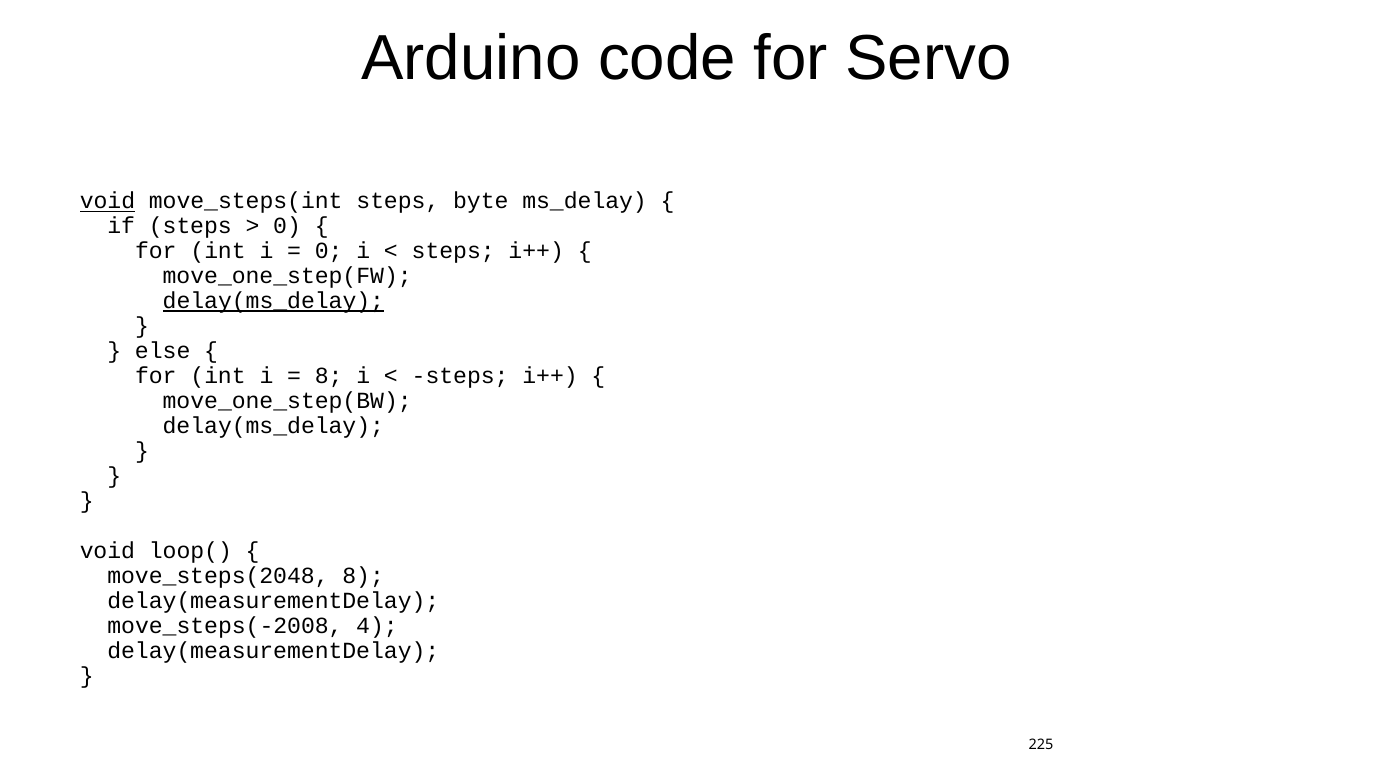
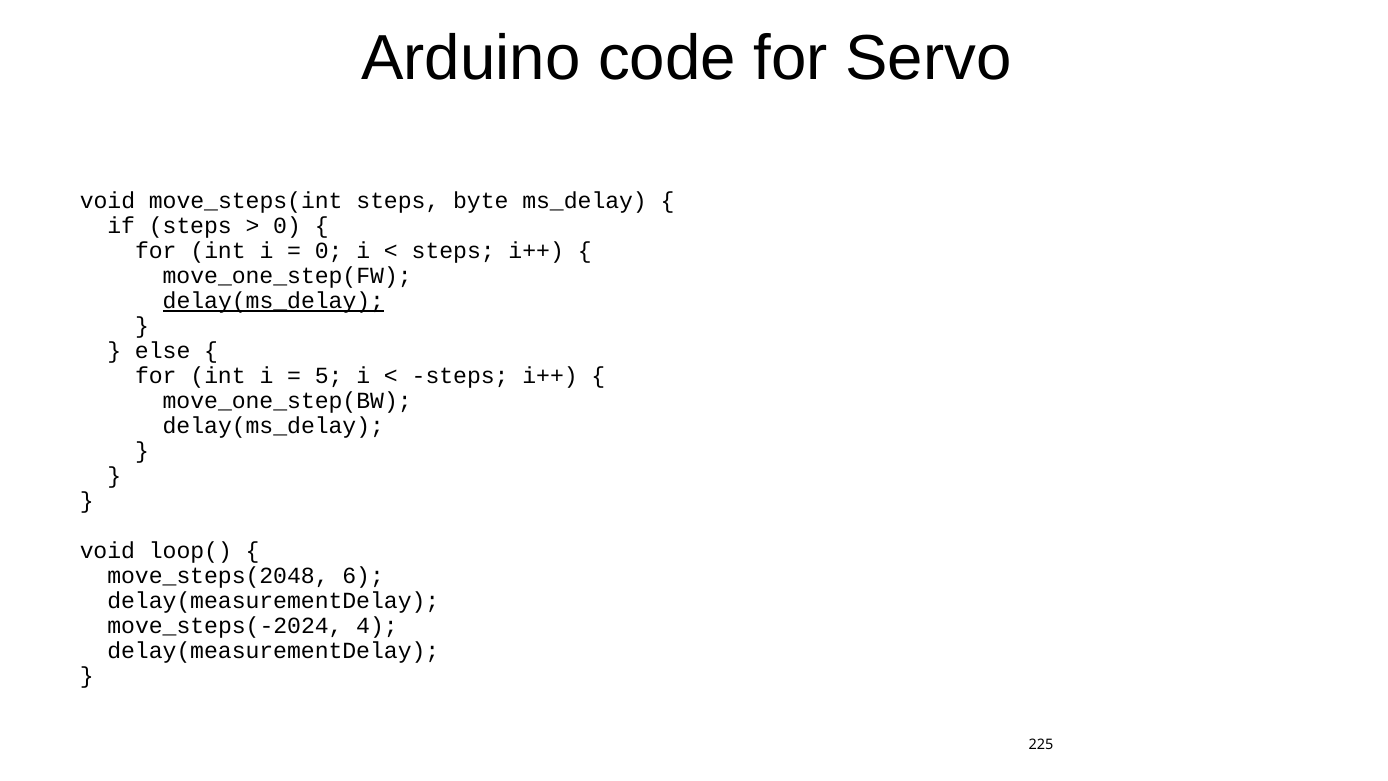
void at (107, 201) underline: present -> none
8 at (329, 376): 8 -> 5
move_steps(2048 8: 8 -> 6
move_steps(-2008: move_steps(-2008 -> move_steps(-2024
